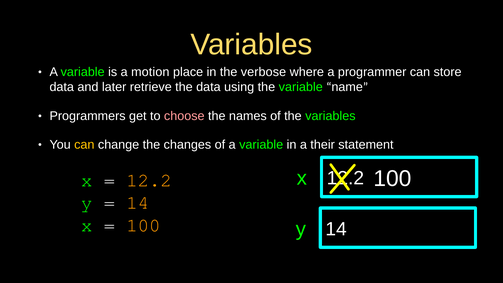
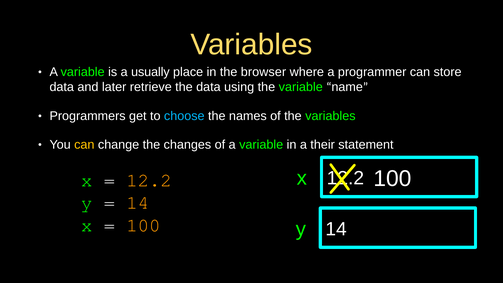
motion: motion -> usually
verbose: verbose -> browser
choose colour: pink -> light blue
